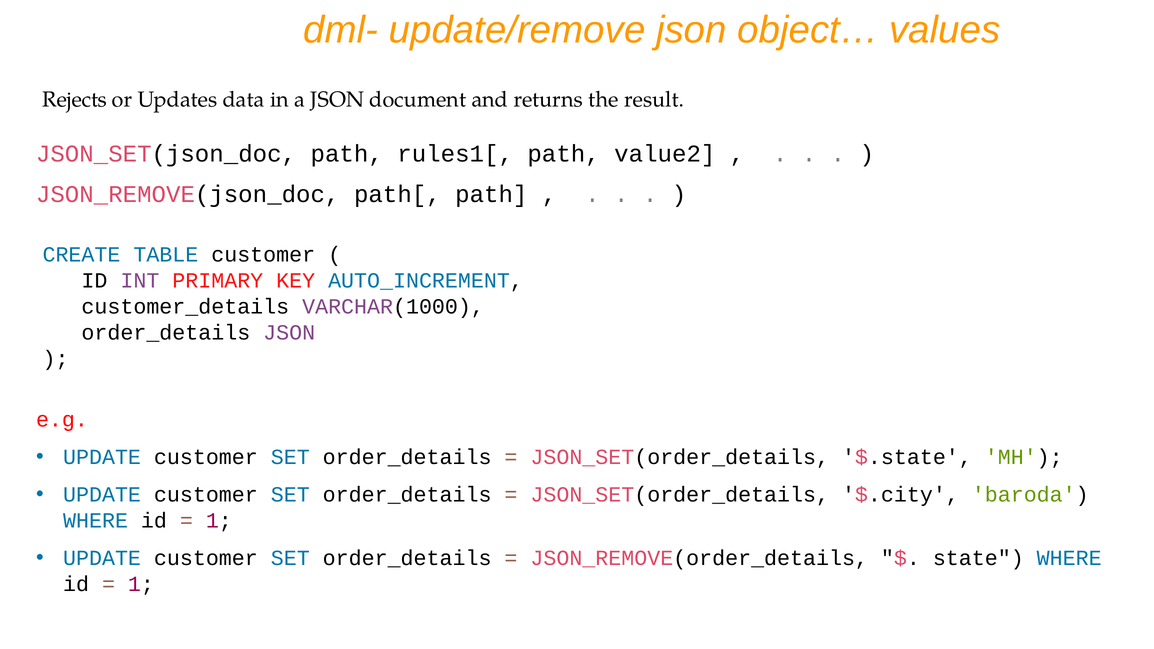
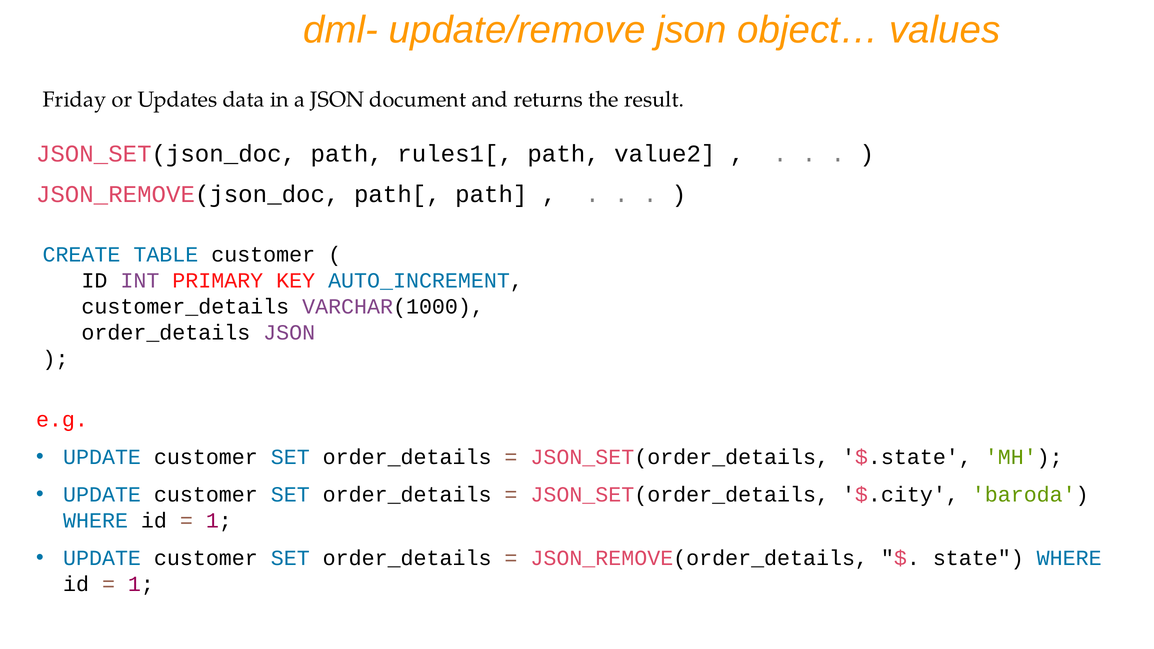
Rejects: Rejects -> Friday
